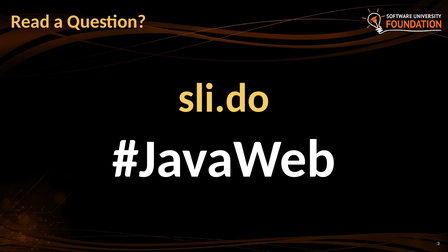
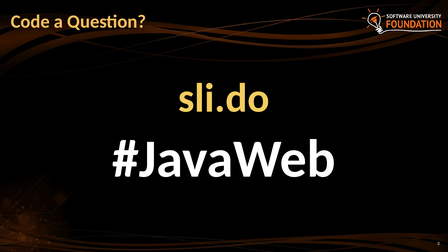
Read: Read -> Code
